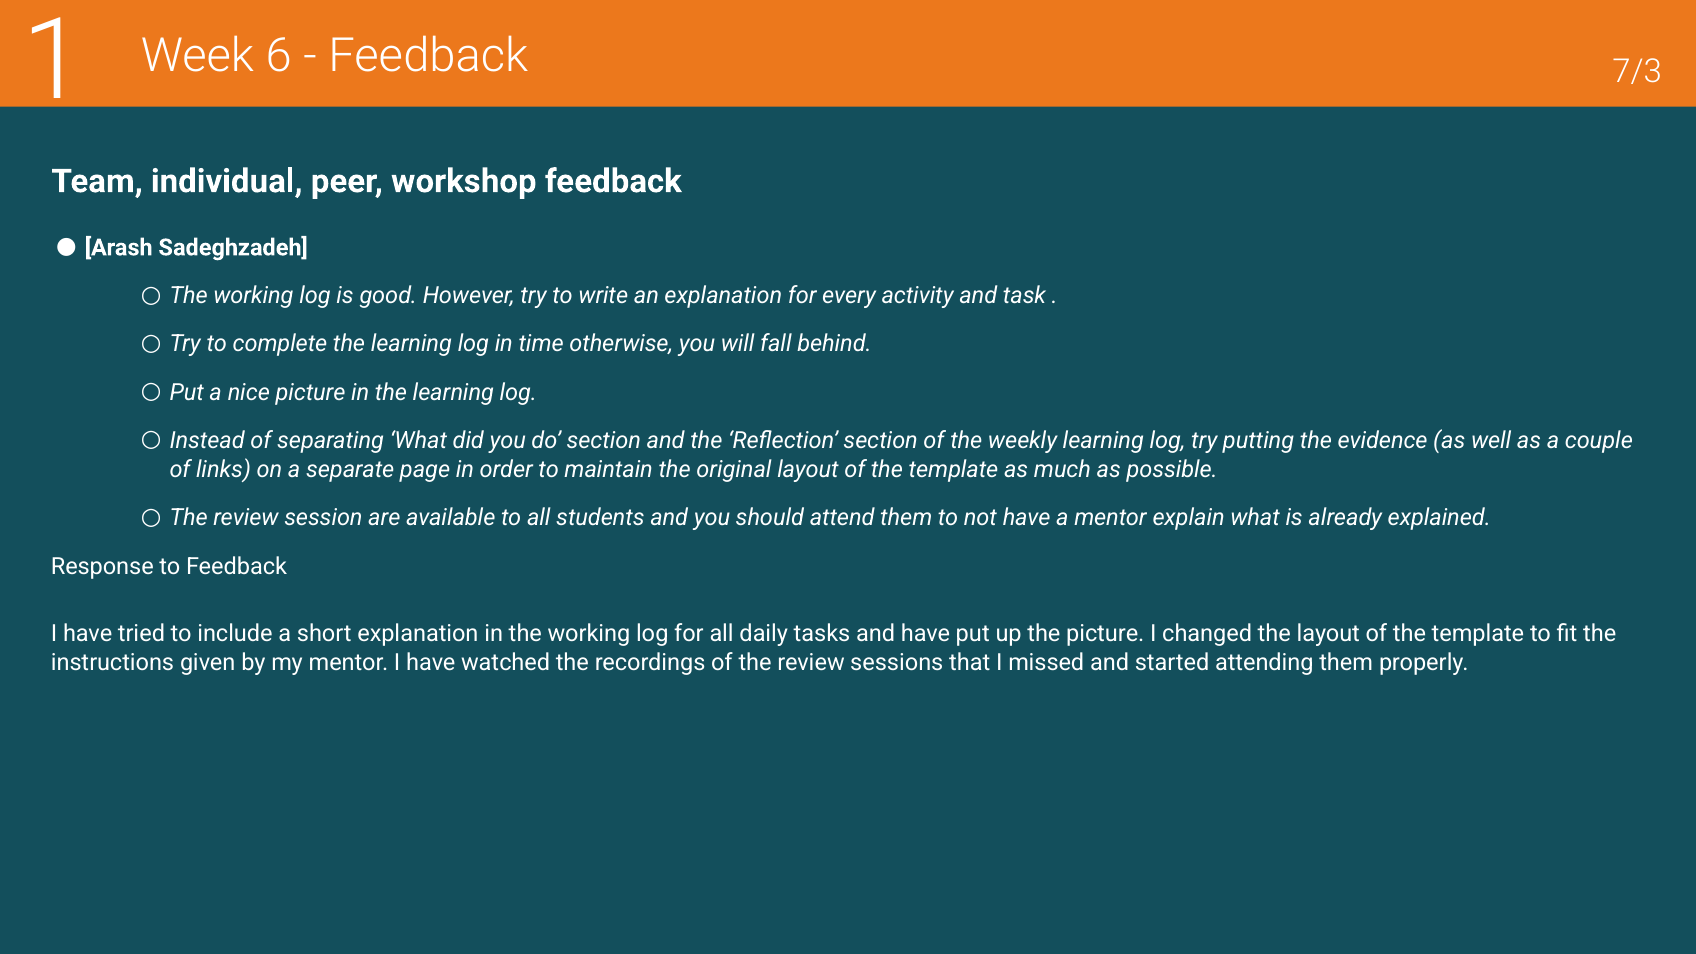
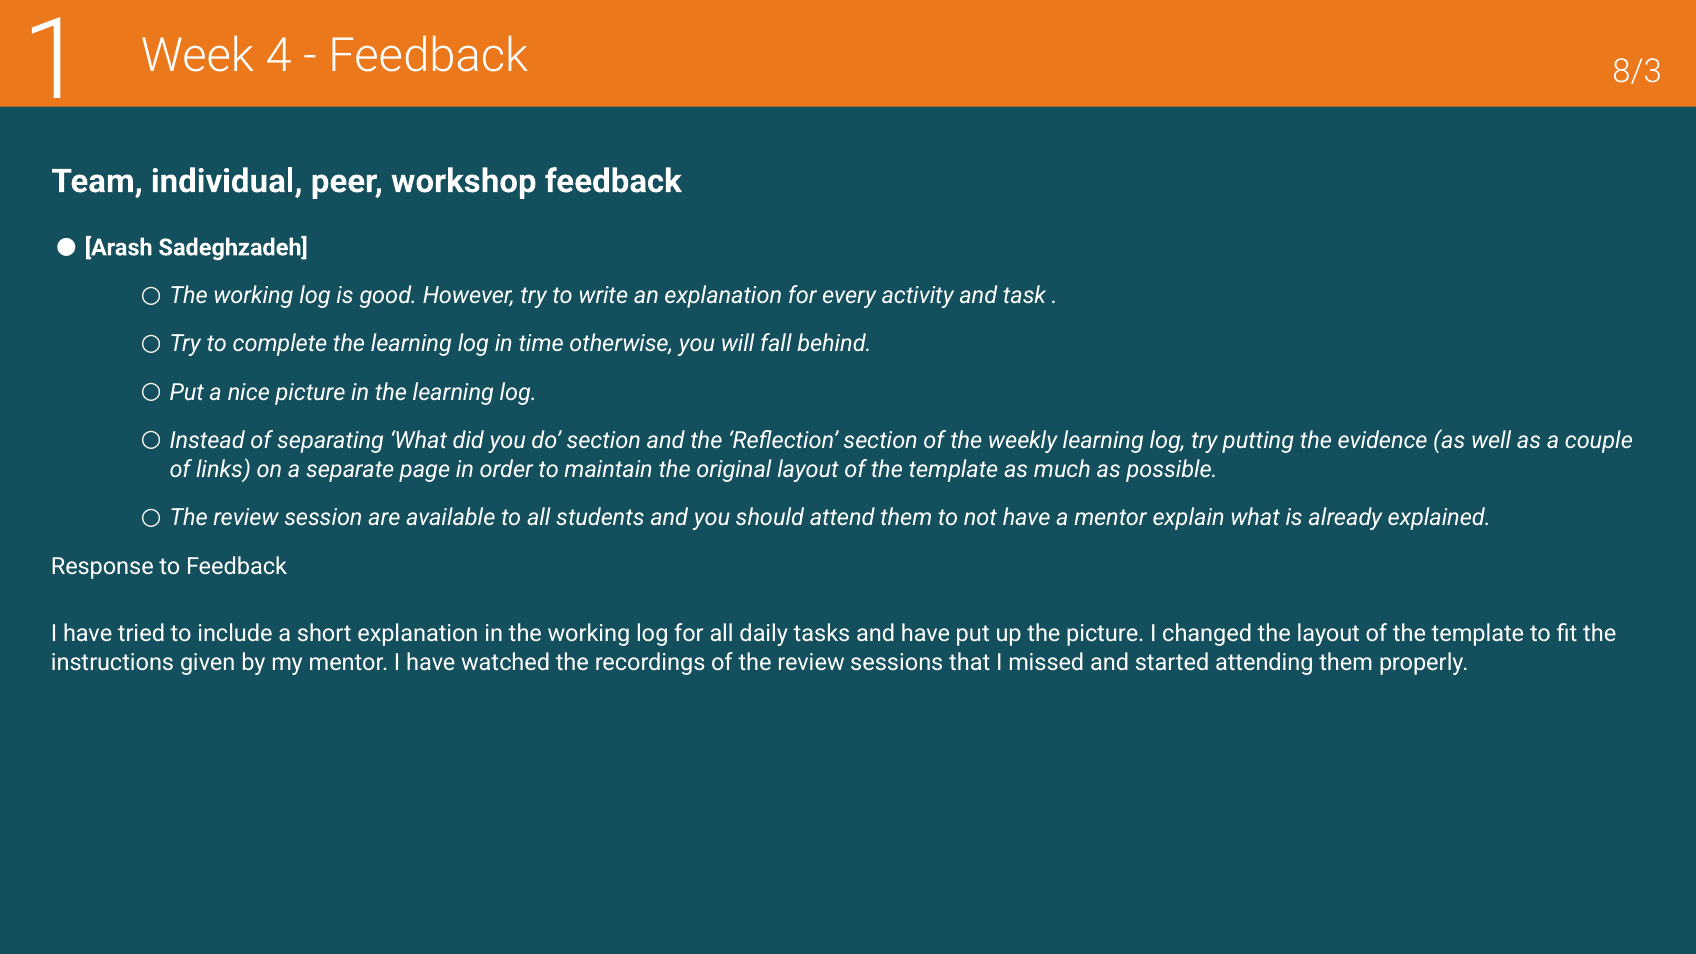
6: 6 -> 4
7/3: 7/3 -> 8/3
